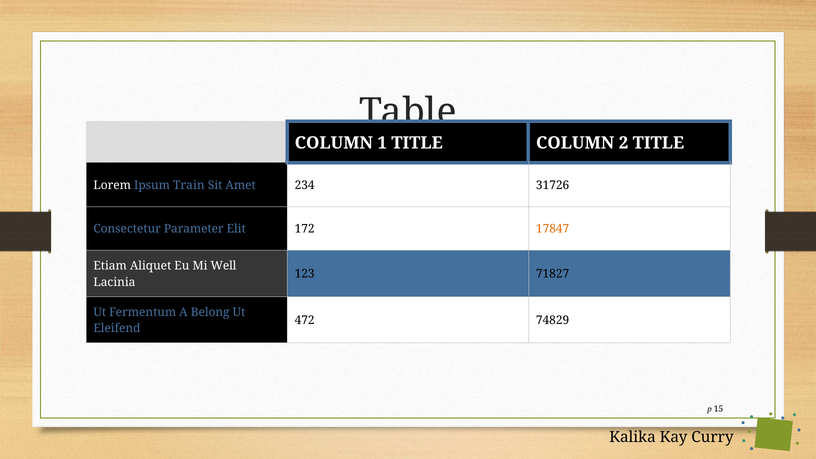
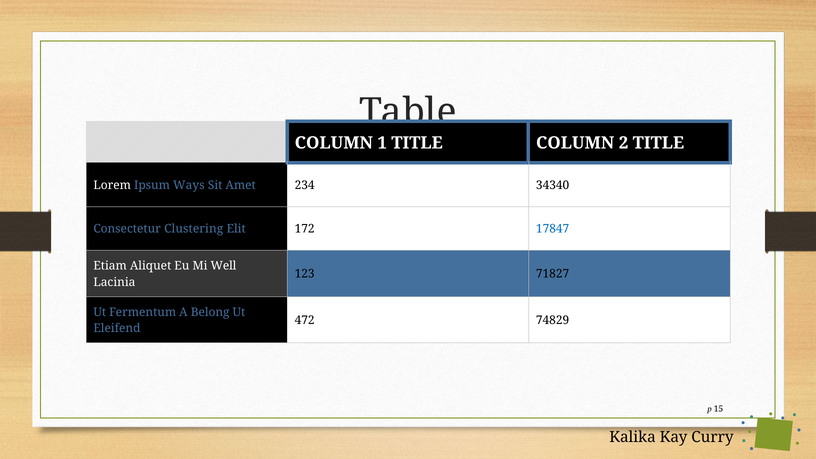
Train: Train -> Ways
31726: 31726 -> 34340
Parameter: Parameter -> Clustering
17847 colour: orange -> blue
